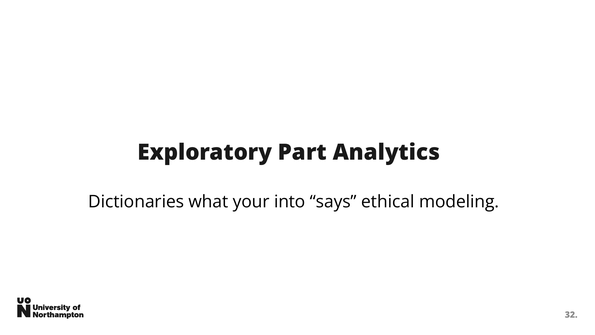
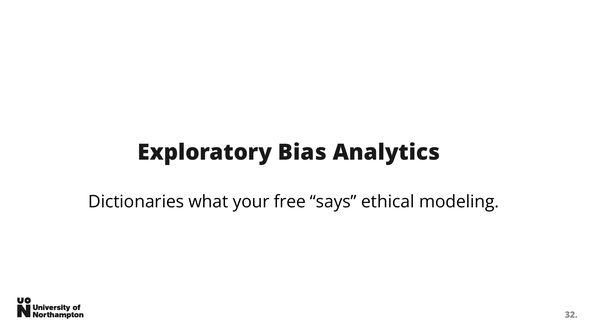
Part: Part -> Bias
into: into -> free
